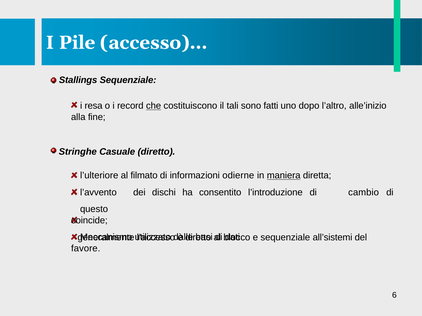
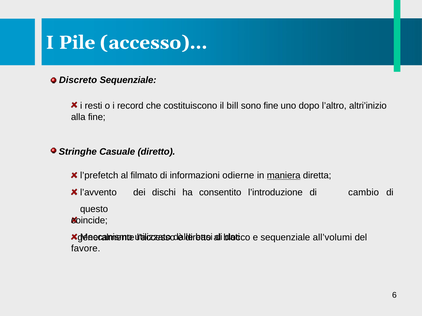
Stallings: Stallings -> Discreto
resa: resa -> resti
che underline: present -> none
tali: tali -> bill
sono fatti: fatti -> fine
alle’inizio: alle’inizio -> altri’inizio
l’ulteriore: l’ulteriore -> l’prefetch
all’sistemi: all’sistemi -> all’volumi
